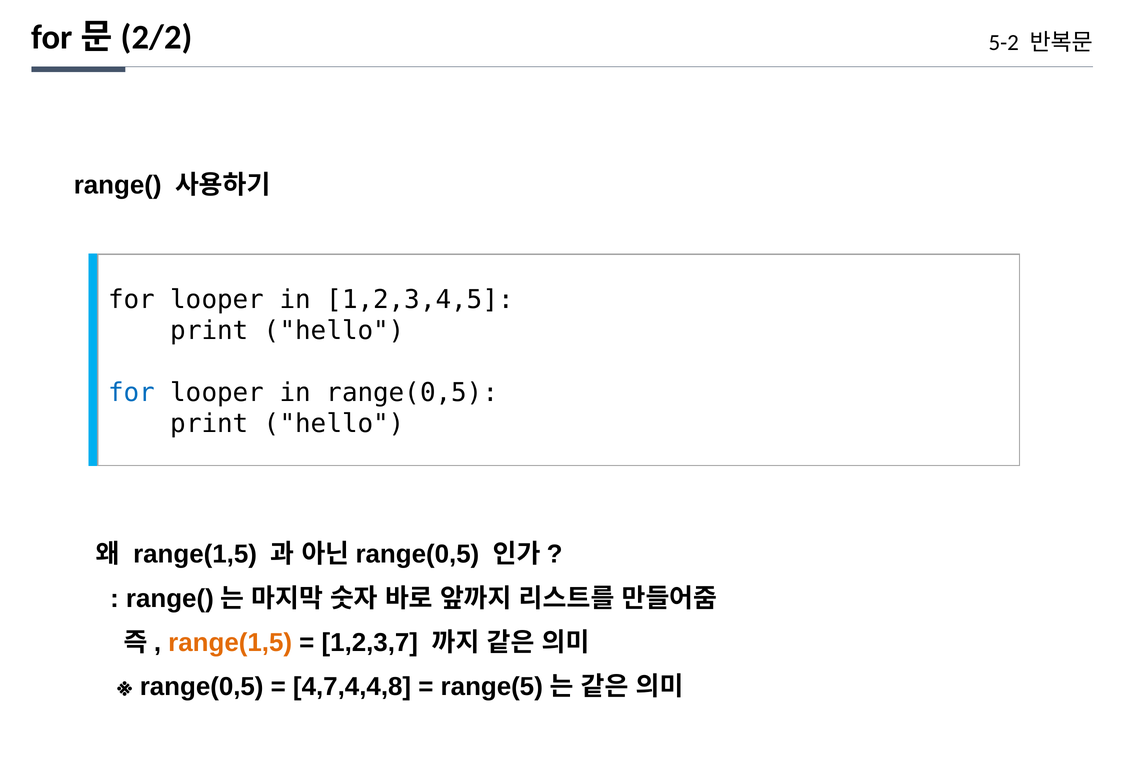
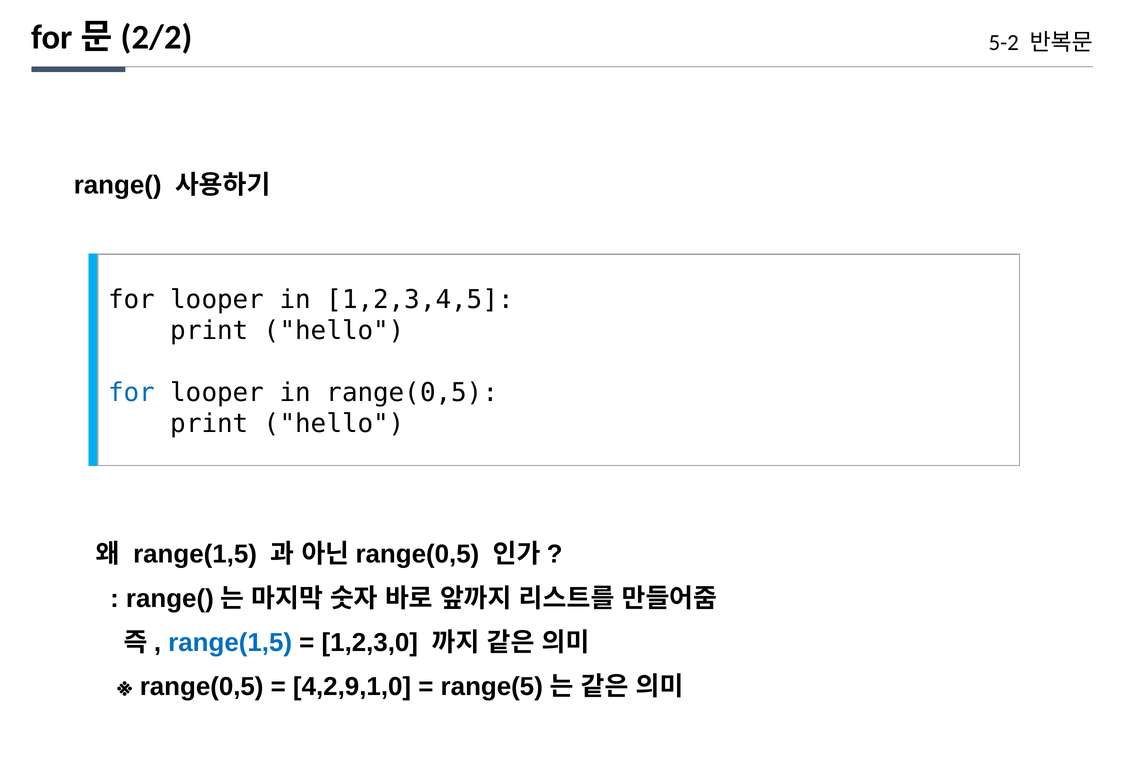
range(1,5 at (230, 643) colour: orange -> blue
1,2,3,7: 1,2,3,7 -> 1,2,3,0
4,7,4,4,8: 4,7,4,4,8 -> 4,2,9,1,0
